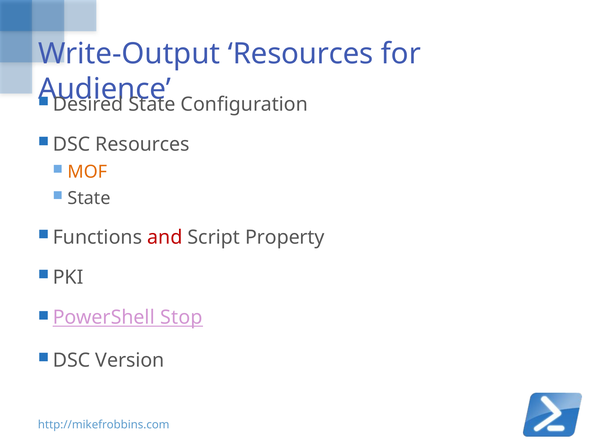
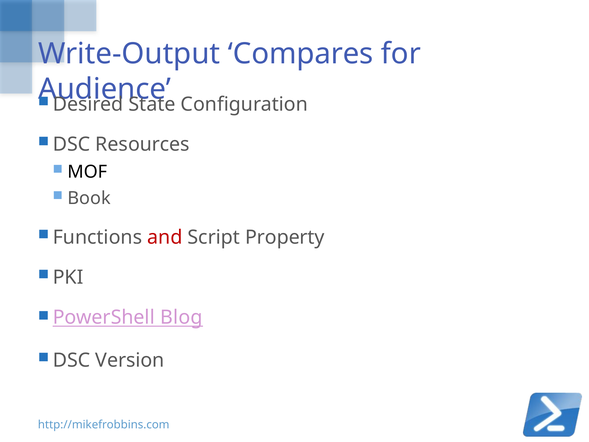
Write-Output Resources: Resources -> Compares
MOF colour: orange -> black
State at (89, 198): State -> Book
Stop: Stop -> Blog
